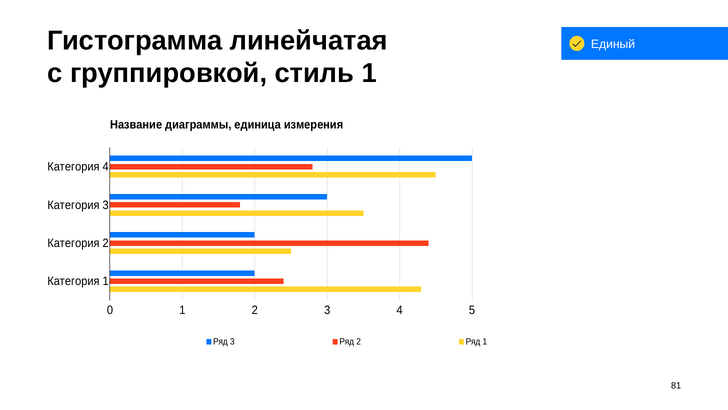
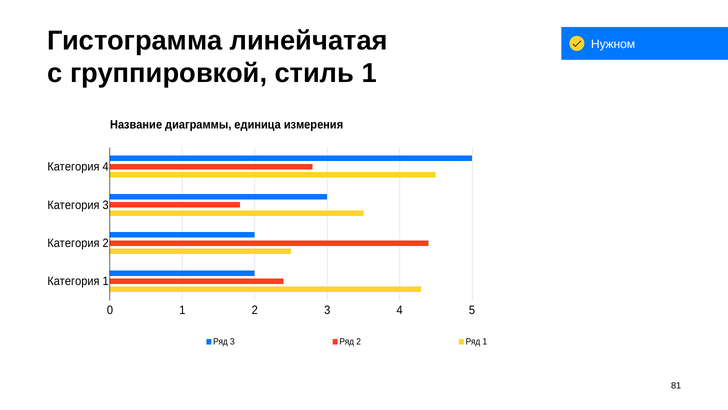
Единый: Единый -> Нужном
